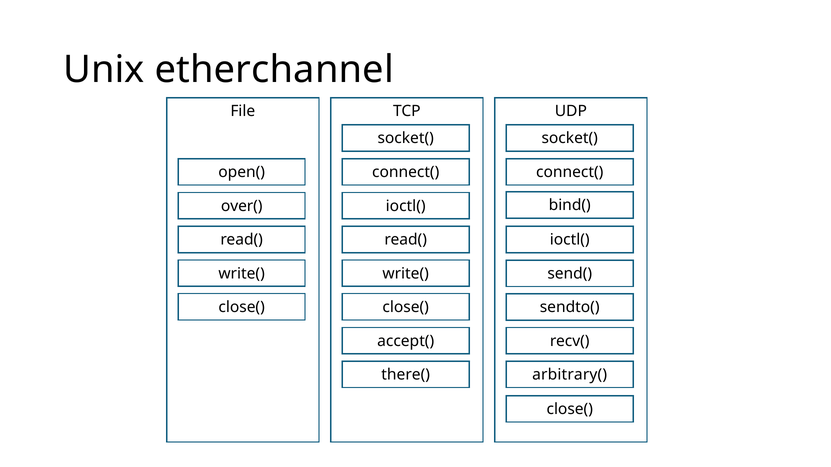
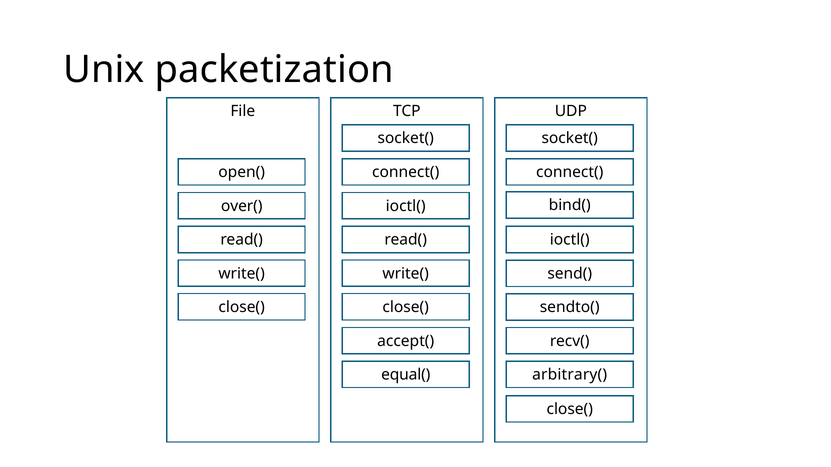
etherchannel: etherchannel -> packetization
there(: there( -> equal(
